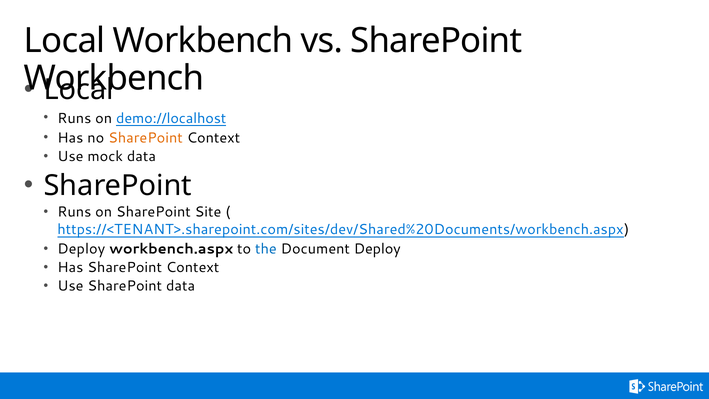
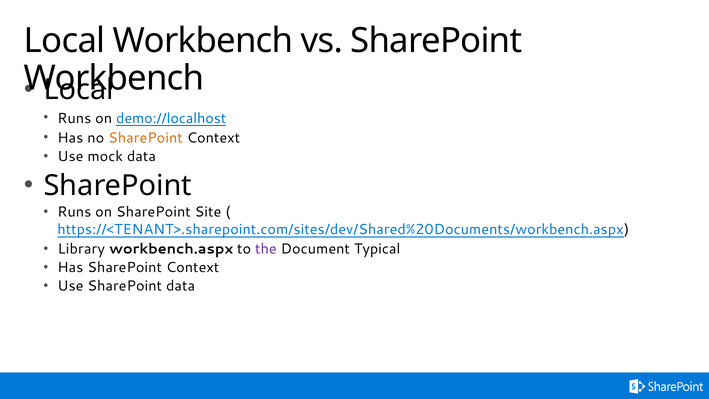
Deploy at (81, 249): Deploy -> Library
the colour: blue -> purple
Document Deploy: Deploy -> Typical
